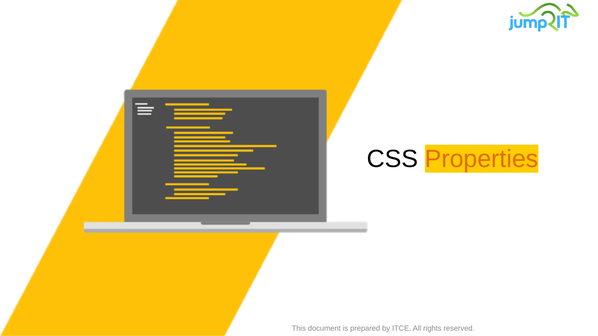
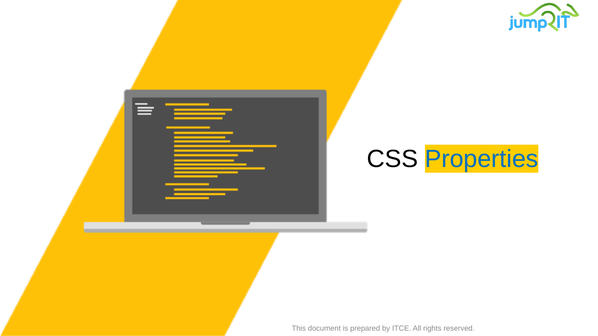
Properties colour: orange -> blue
